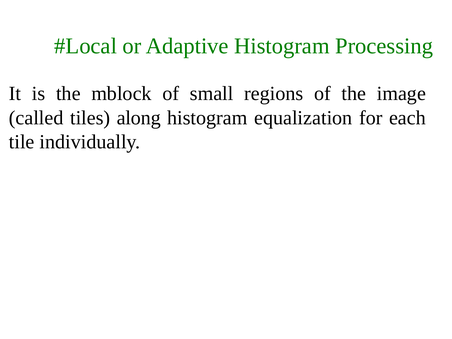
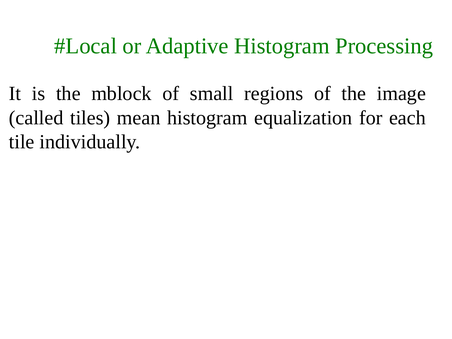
along: along -> mean
